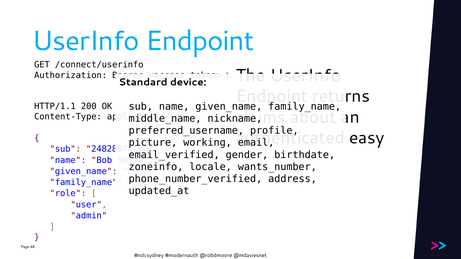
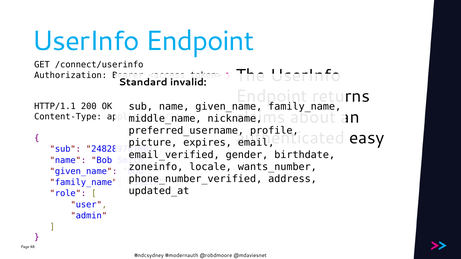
device: device -> invalid
working: working -> expires
